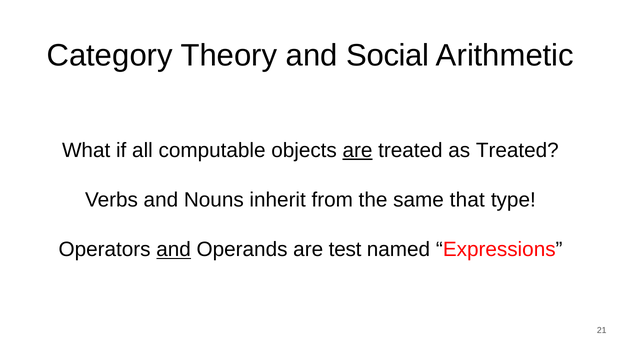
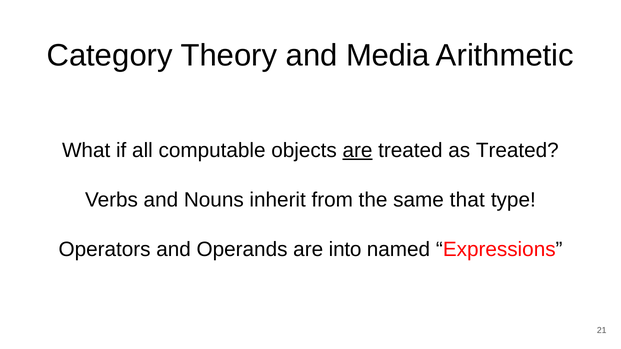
Social: Social -> Media
and at (174, 250) underline: present -> none
test: test -> into
